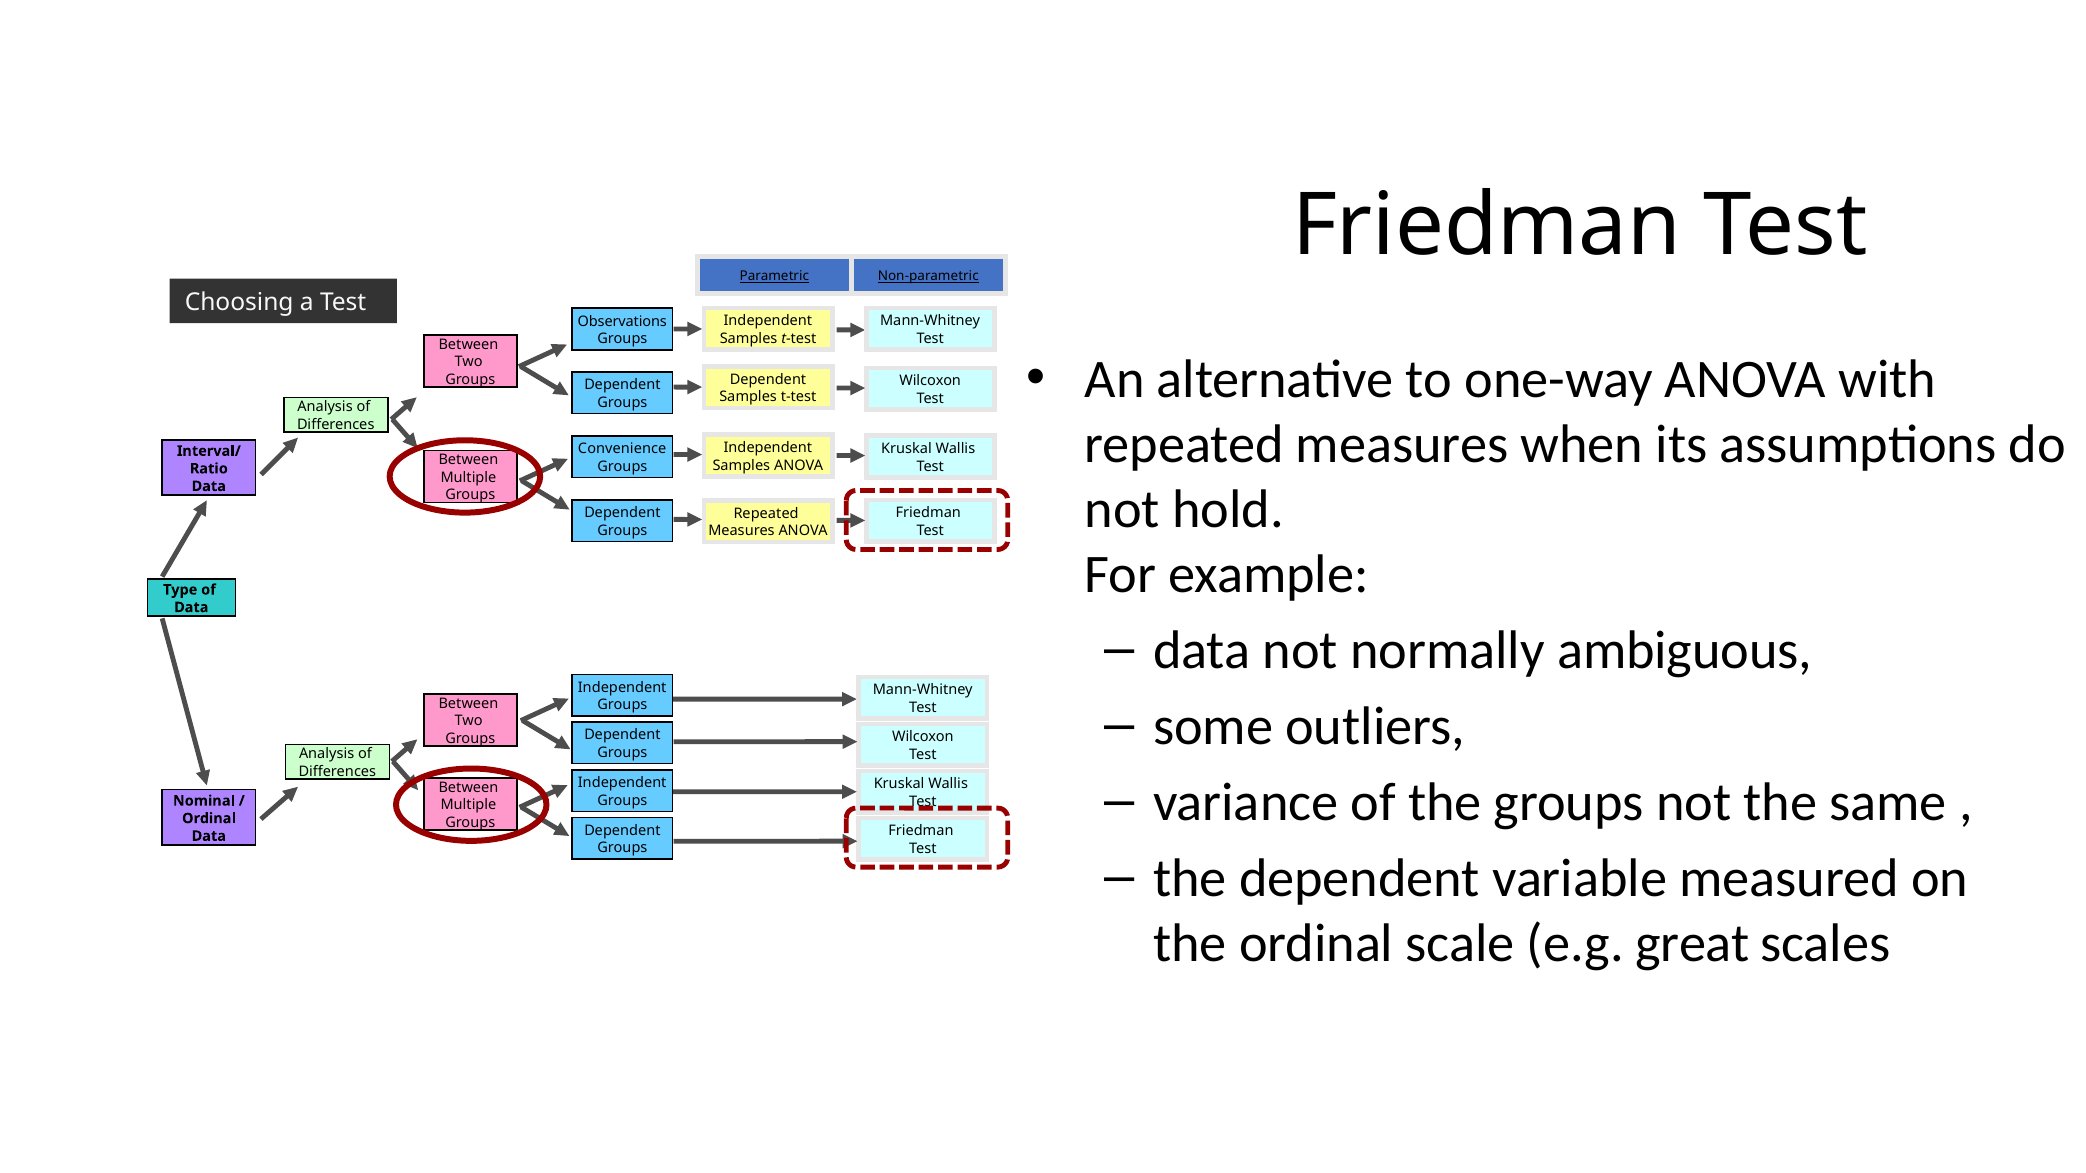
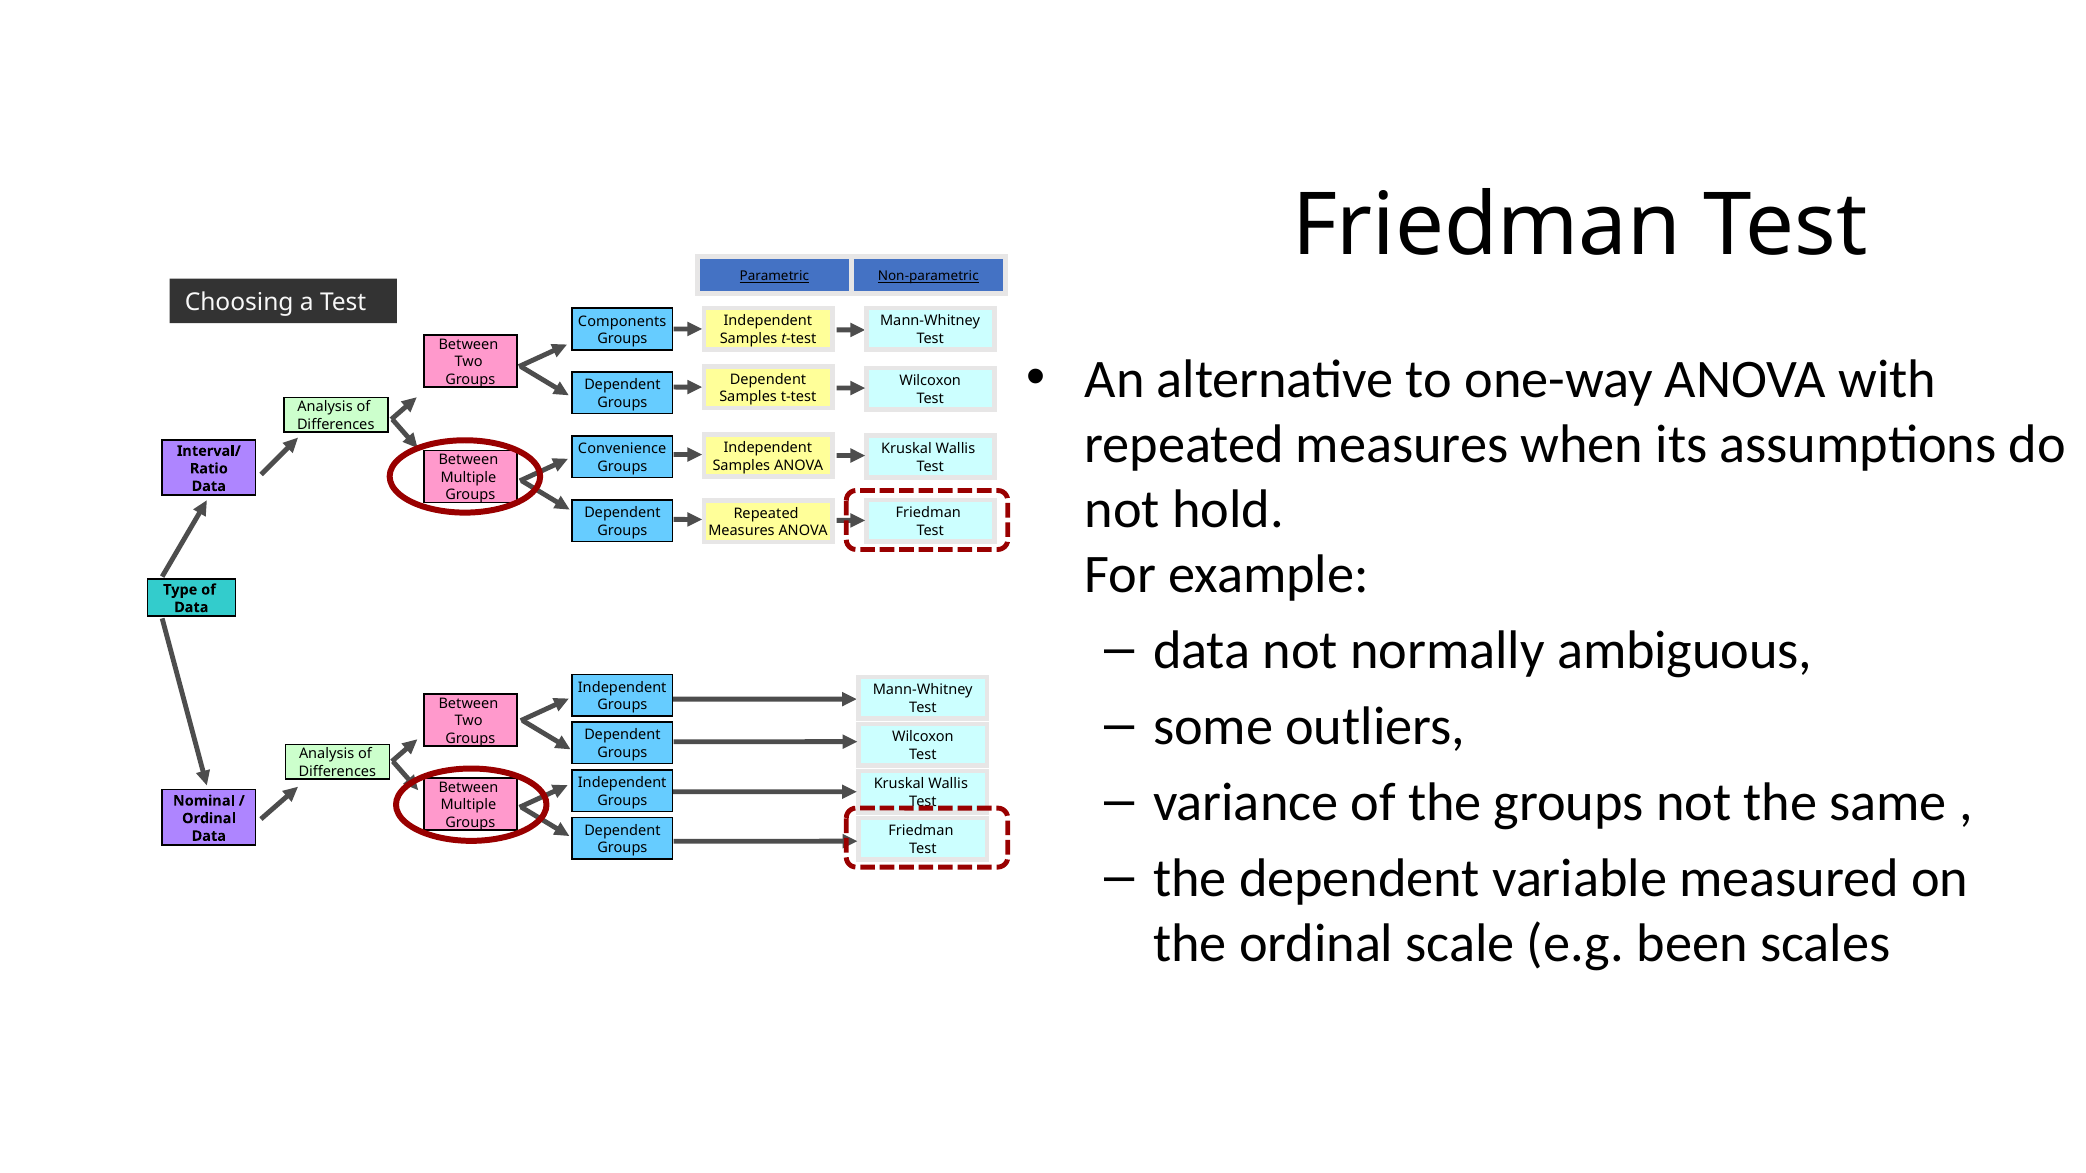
Observations: Observations -> Components
great: great -> been
